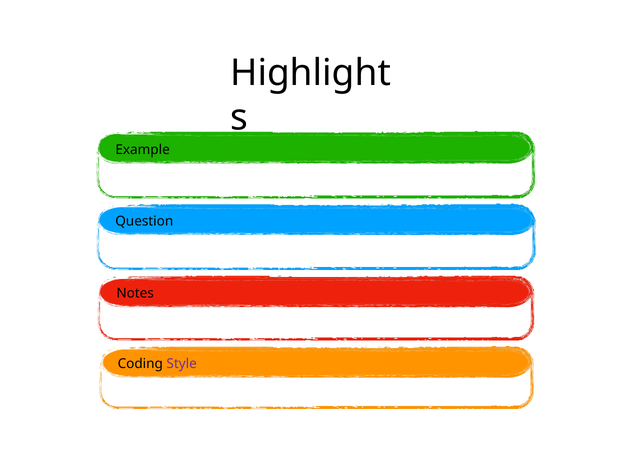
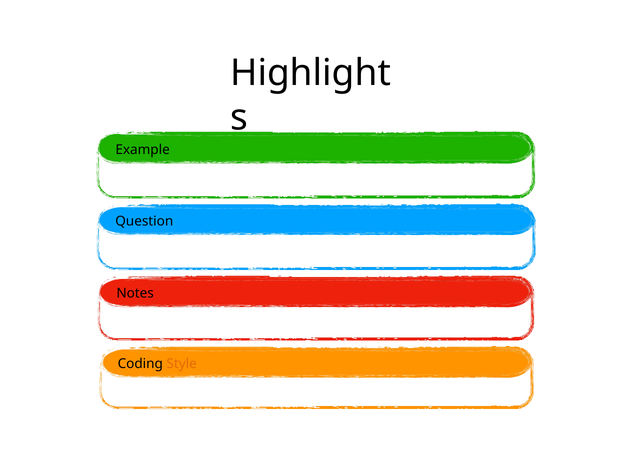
Style colour: purple -> orange
